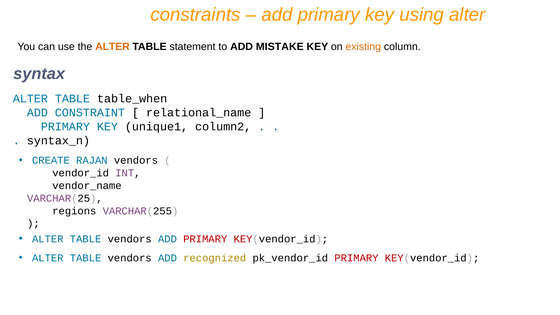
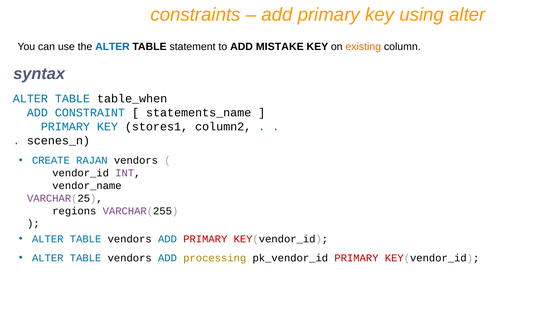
ALTER at (112, 47) colour: orange -> blue
relational_name: relational_name -> statements_name
unique1: unique1 -> stores1
syntax_n: syntax_n -> scenes_n
recognized: recognized -> processing
